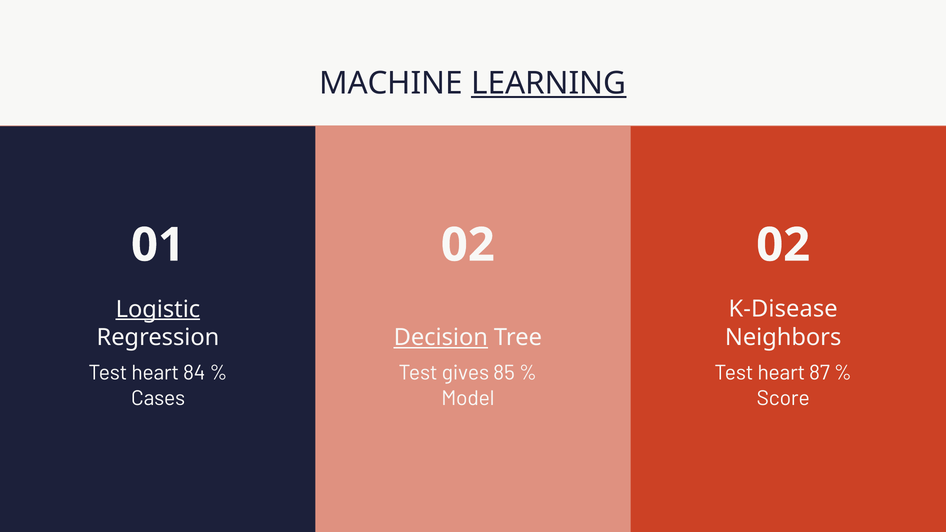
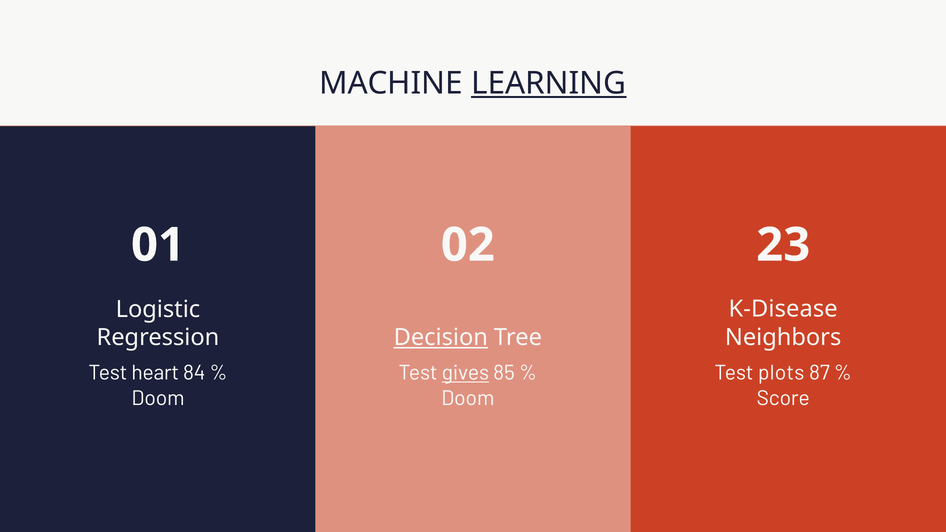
01 02: 02 -> 23
Logistic underline: present -> none
gives underline: none -> present
heart at (781, 373): heart -> plots
Cases at (158, 398): Cases -> Doom
Model at (468, 398): Model -> Doom
